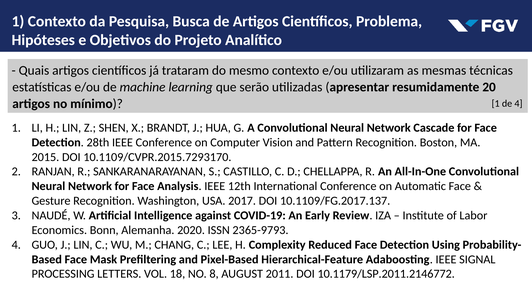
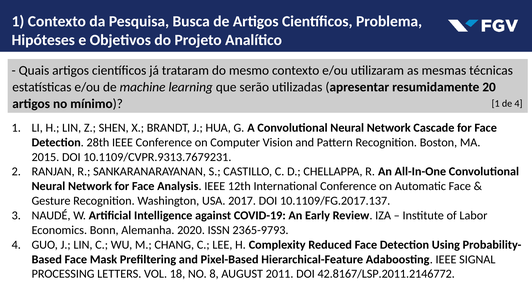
10.1109/CVPR.2015.7293170: 10.1109/CVPR.2015.7293170 -> 10.1109/CVPR.9313.7679231
10.1179/LSP.2011.2146772: 10.1179/LSP.2011.2146772 -> 42.8167/LSP.2011.2146772
